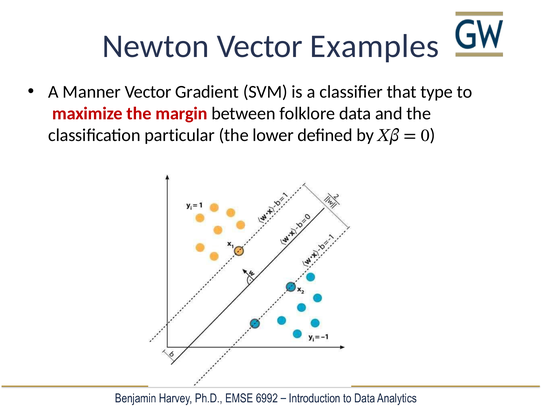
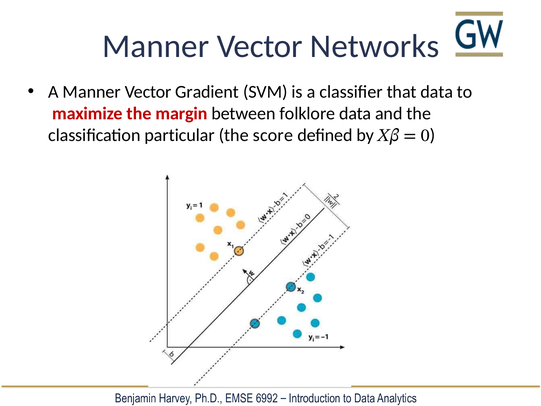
Newton at (156, 46): Newton -> Manner
Examples: Examples -> Networks
that type: type -> data
lower: lower -> score
